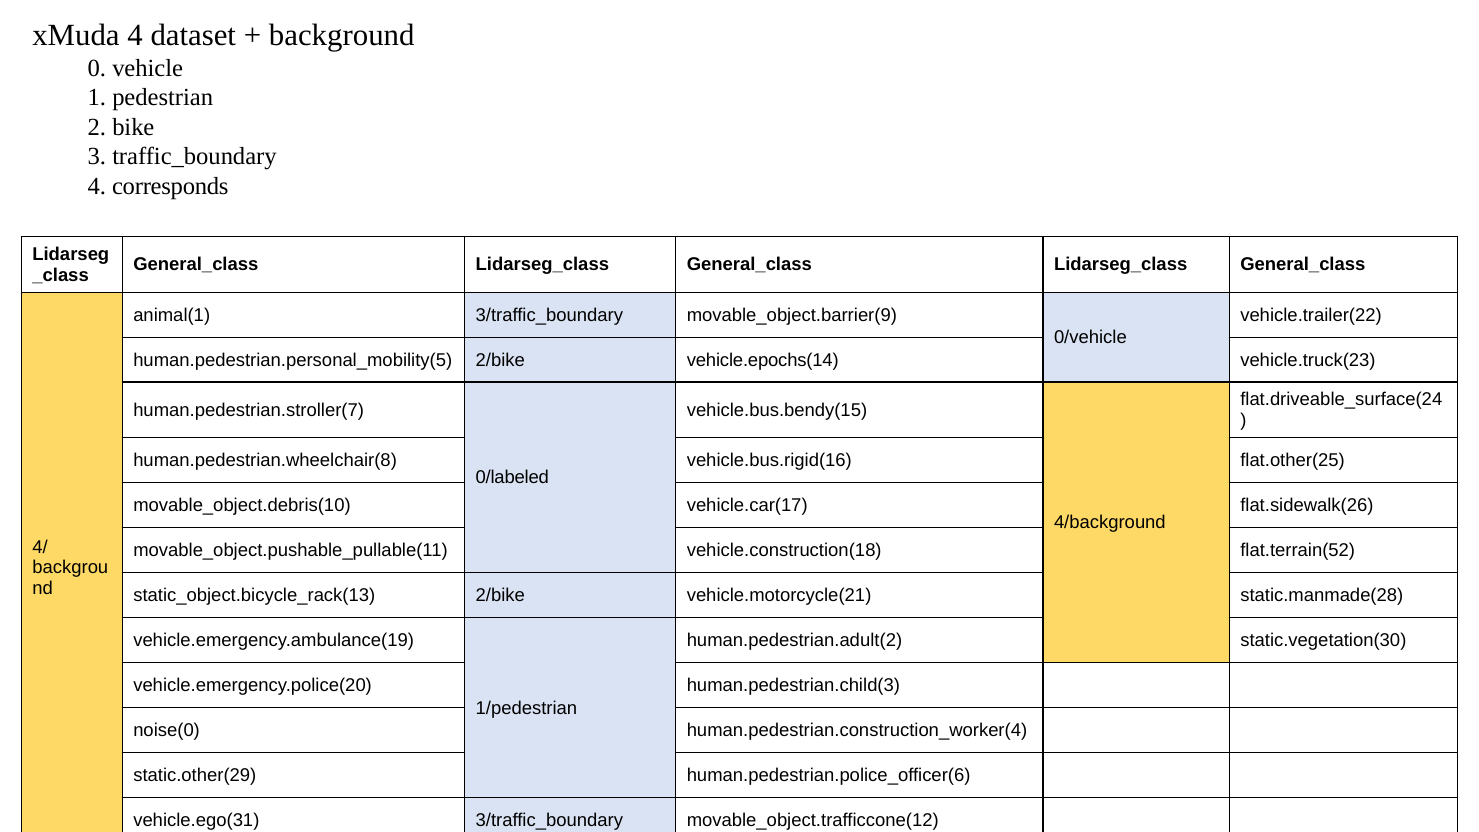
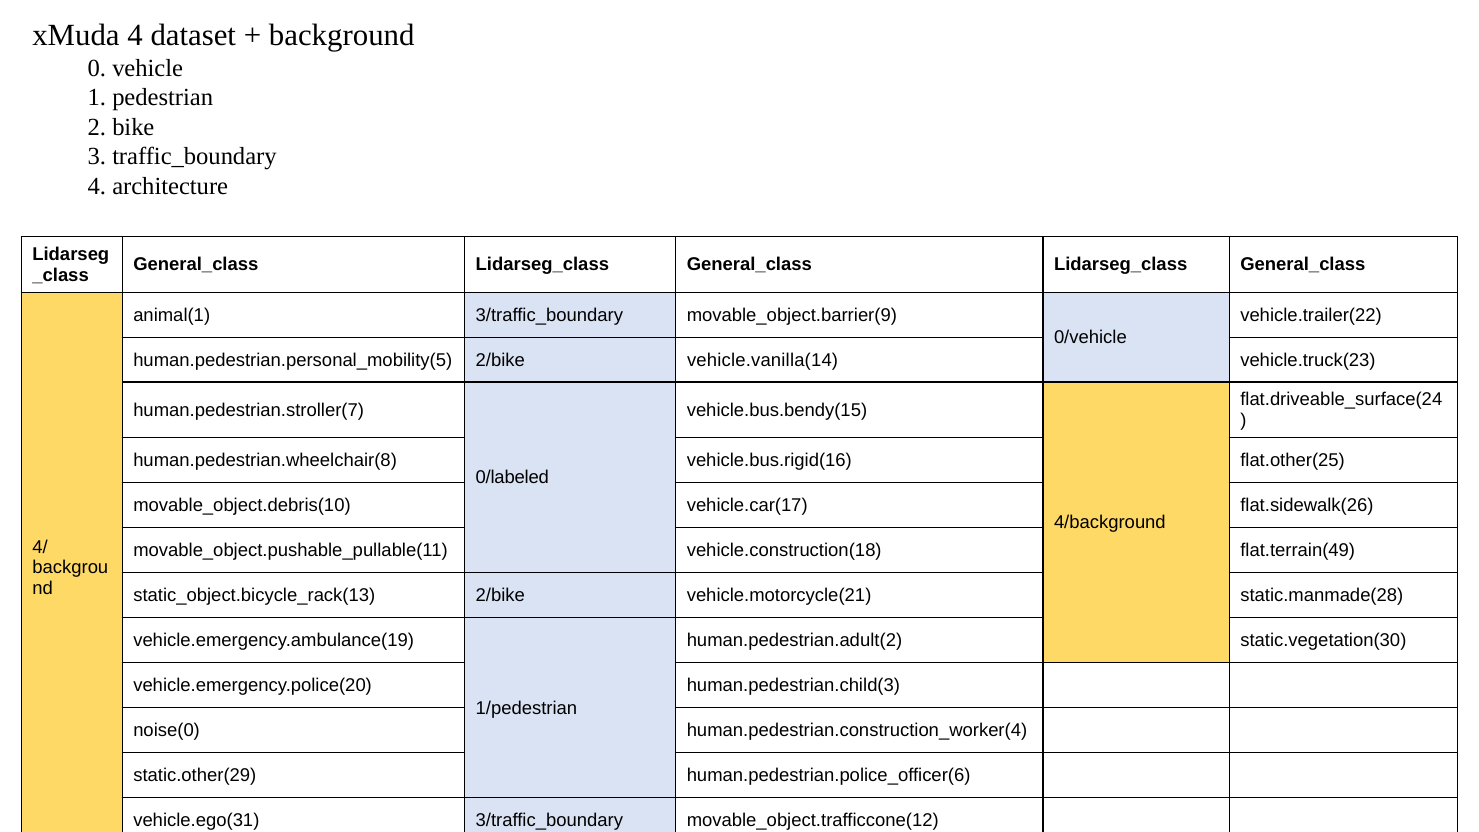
corresponds: corresponds -> architecture
vehicle.epochs(14: vehicle.epochs(14 -> vehicle.vanilla(14
flat.terrain(52: flat.terrain(52 -> flat.terrain(49
